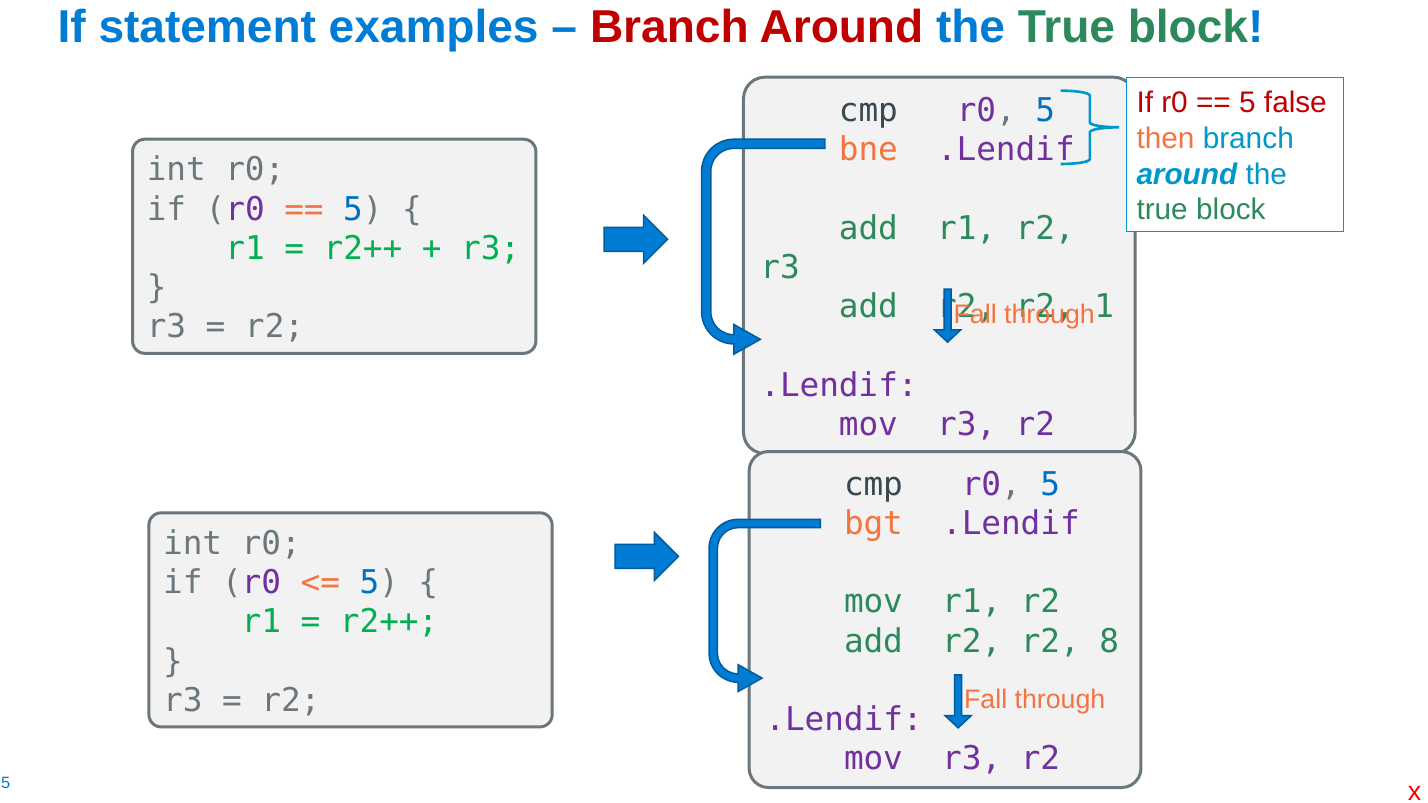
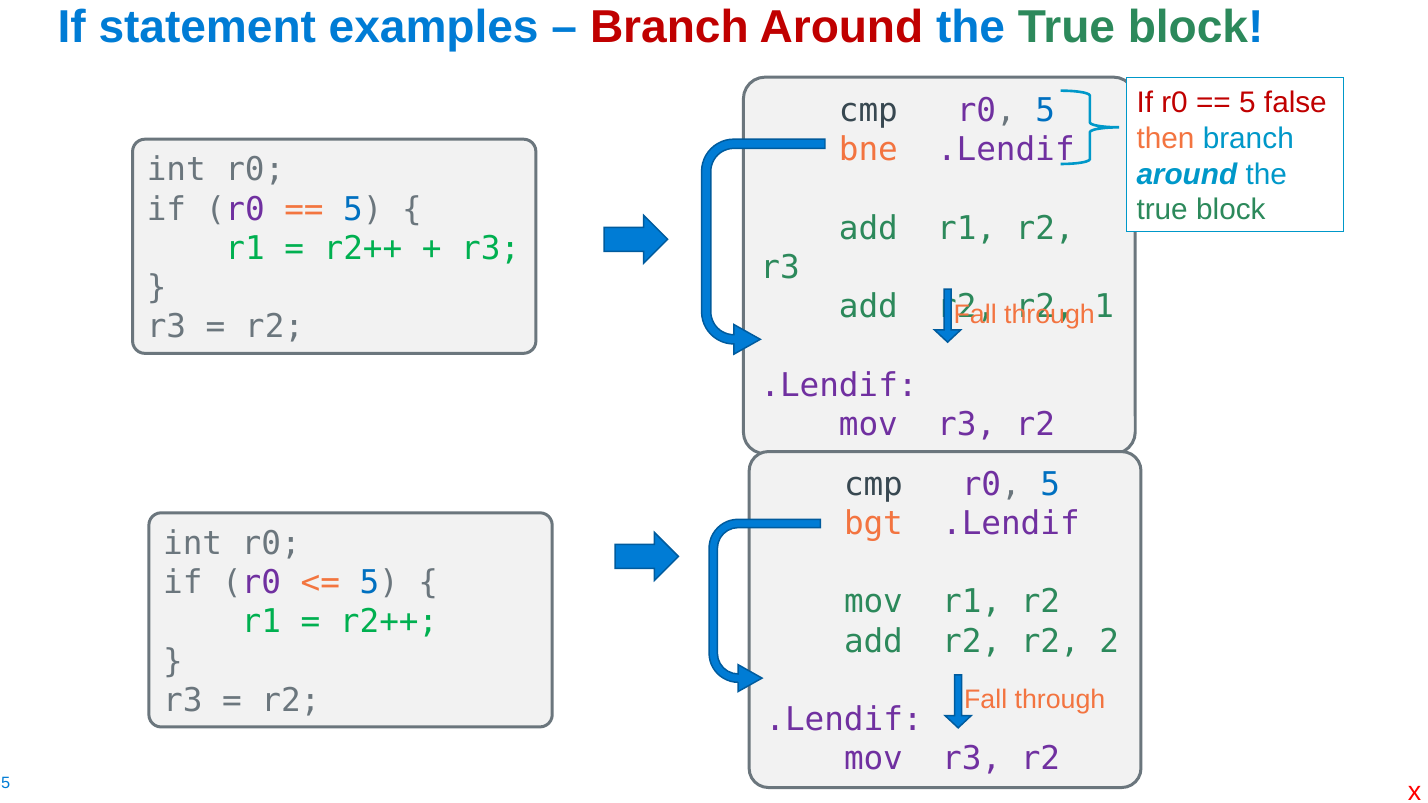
8: 8 -> 2
